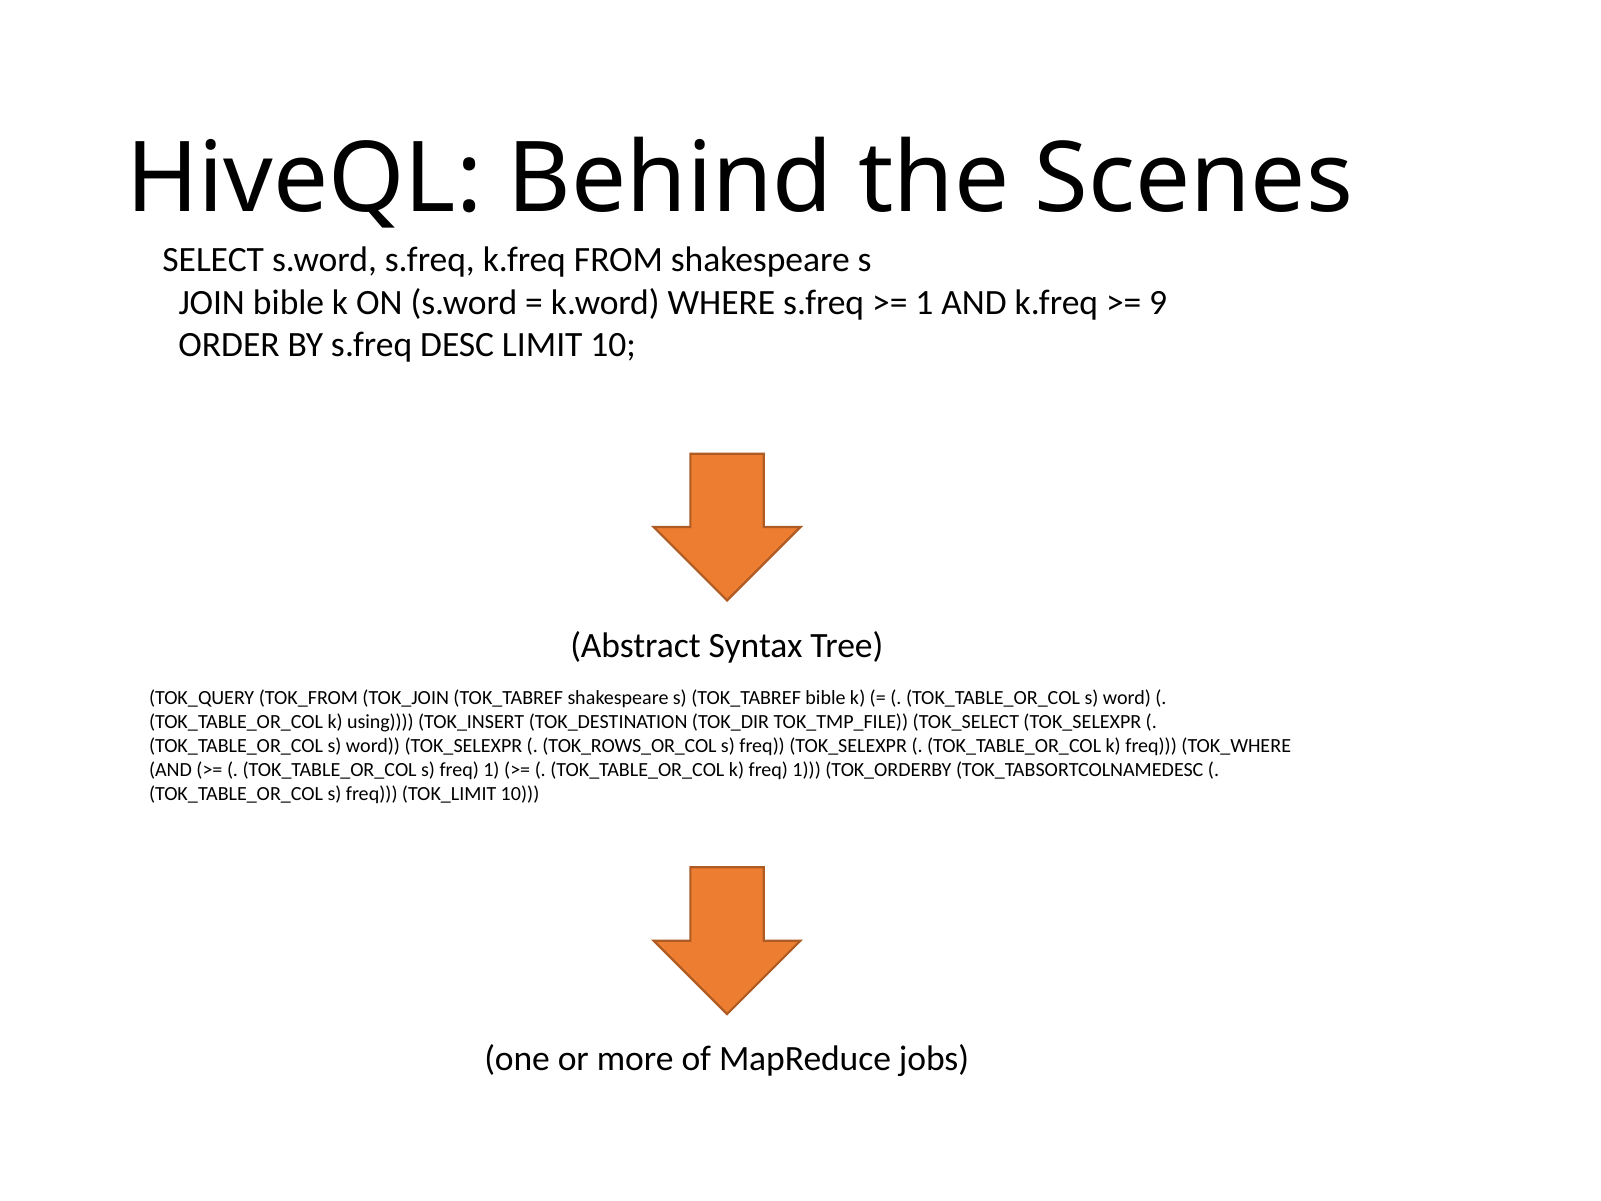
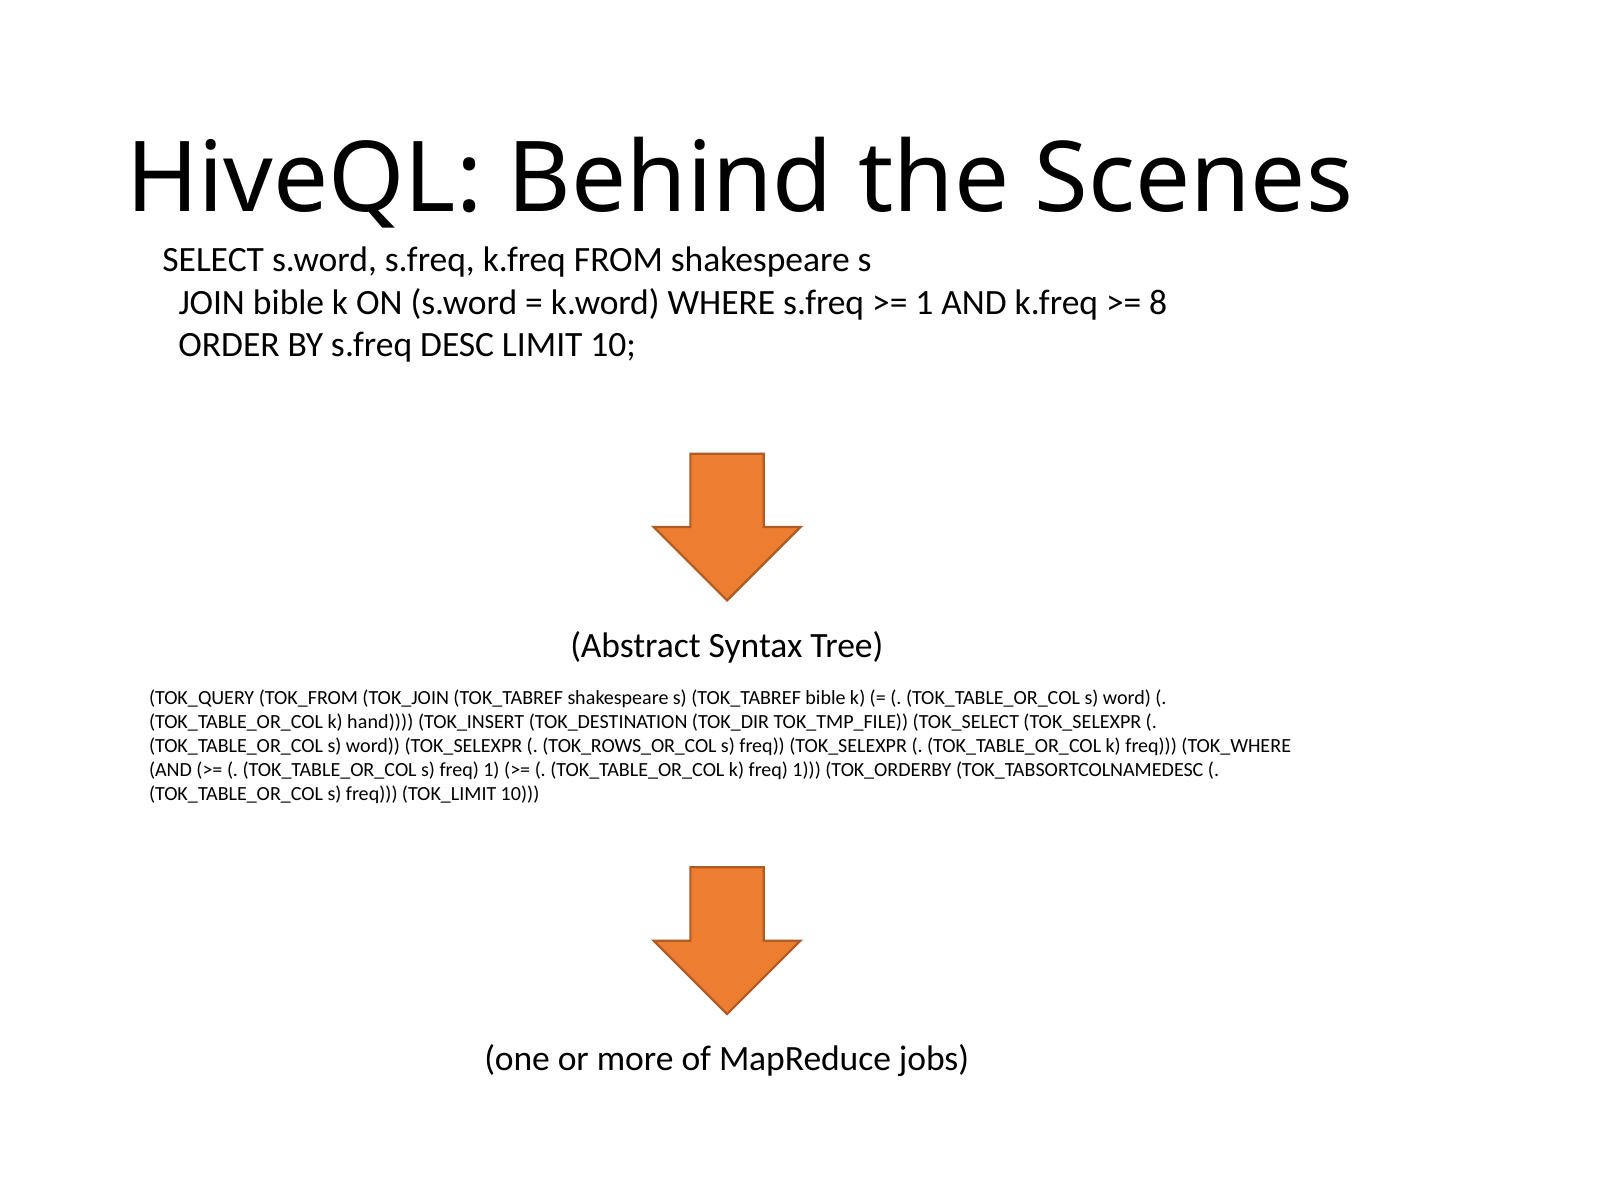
9: 9 -> 8
using: using -> hand
